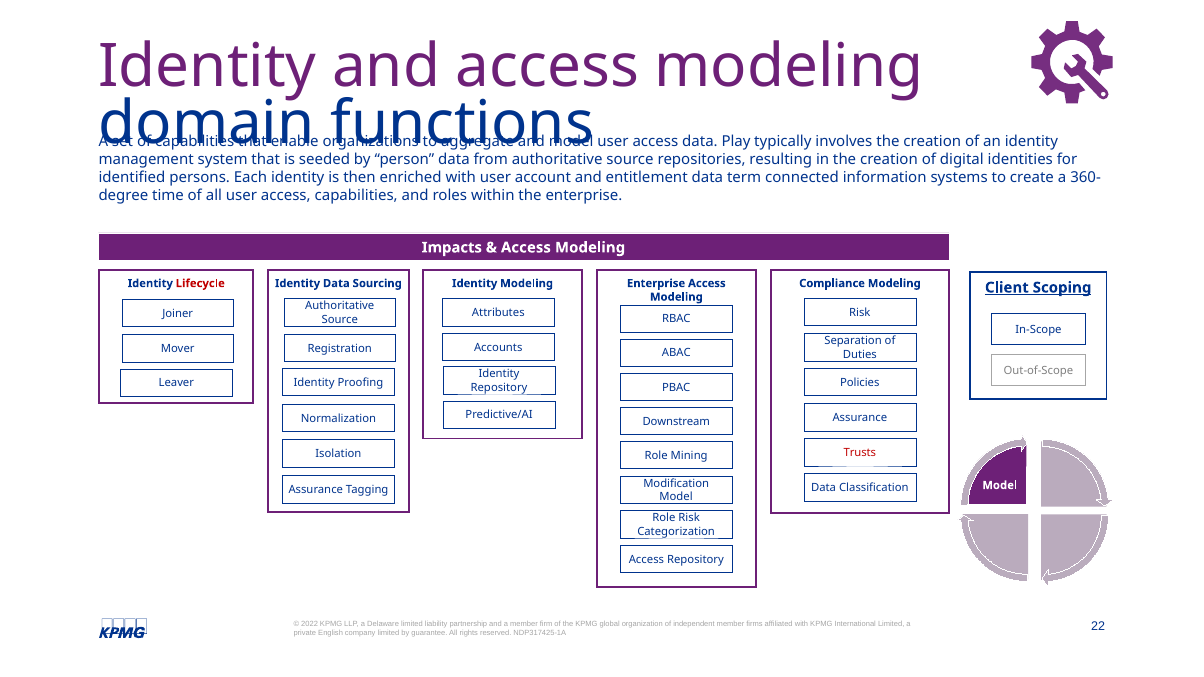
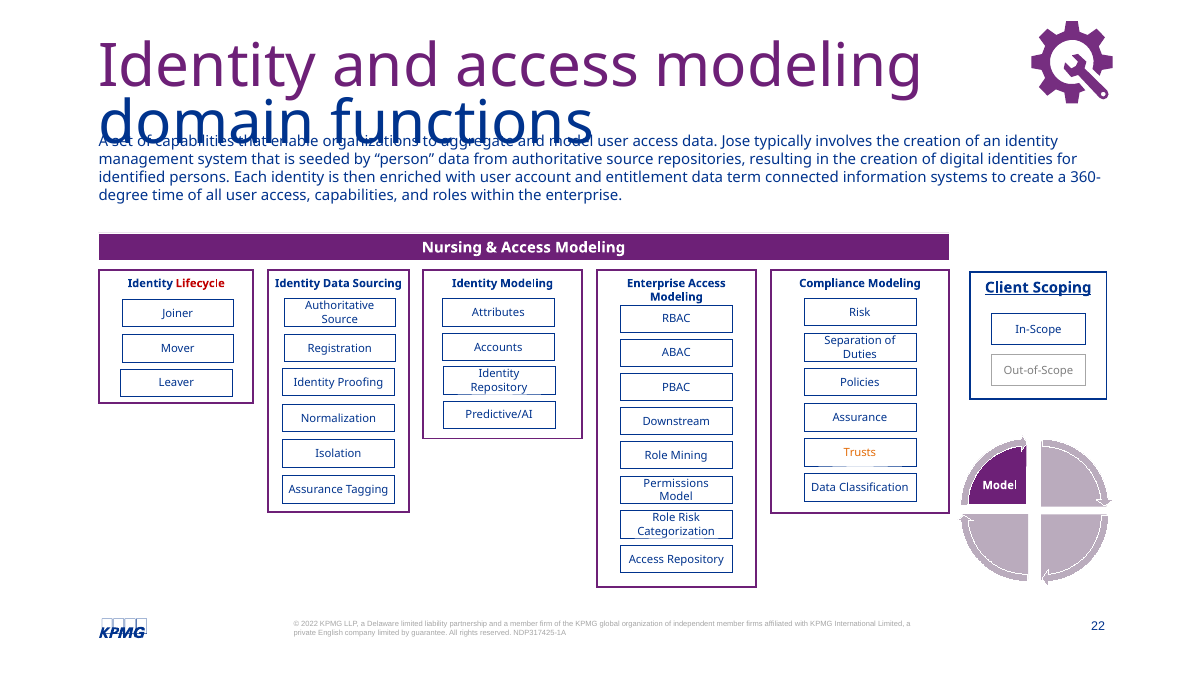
Play: Play -> Jose
Impacts: Impacts -> Nursing
Trusts colour: red -> orange
Modification: Modification -> Permissions
